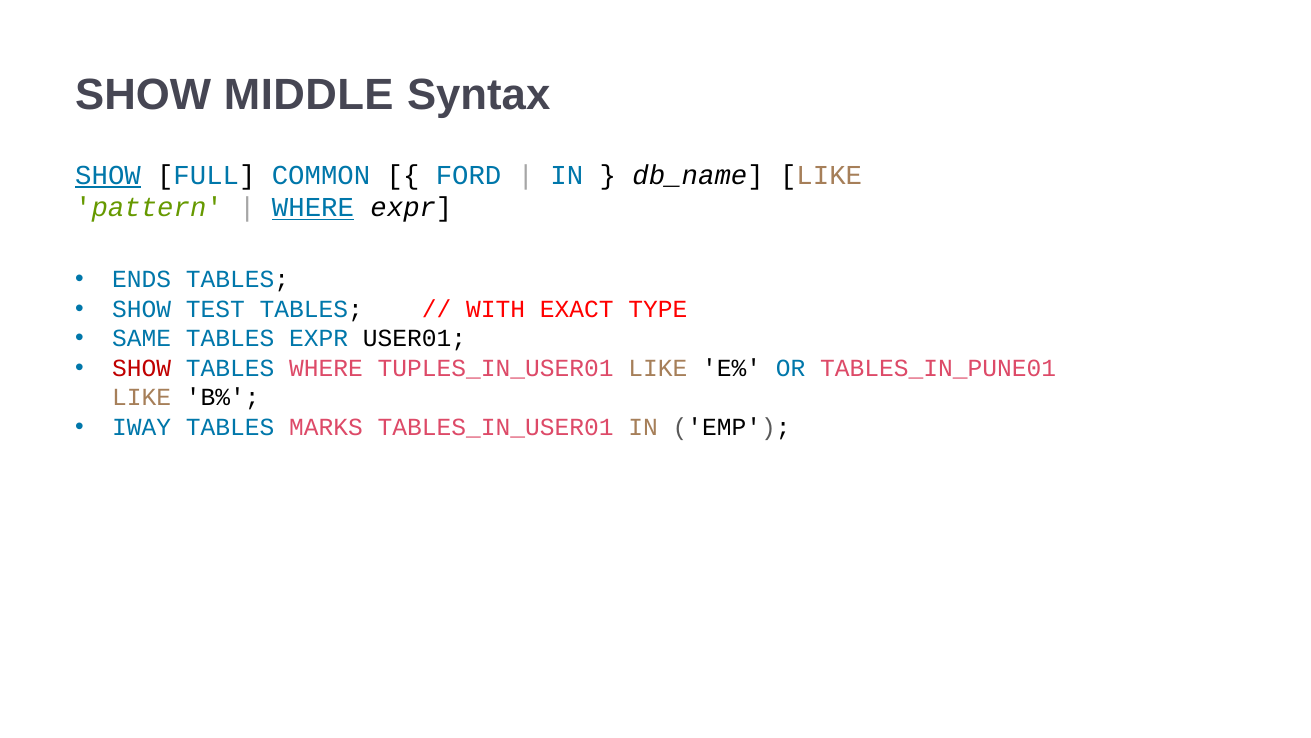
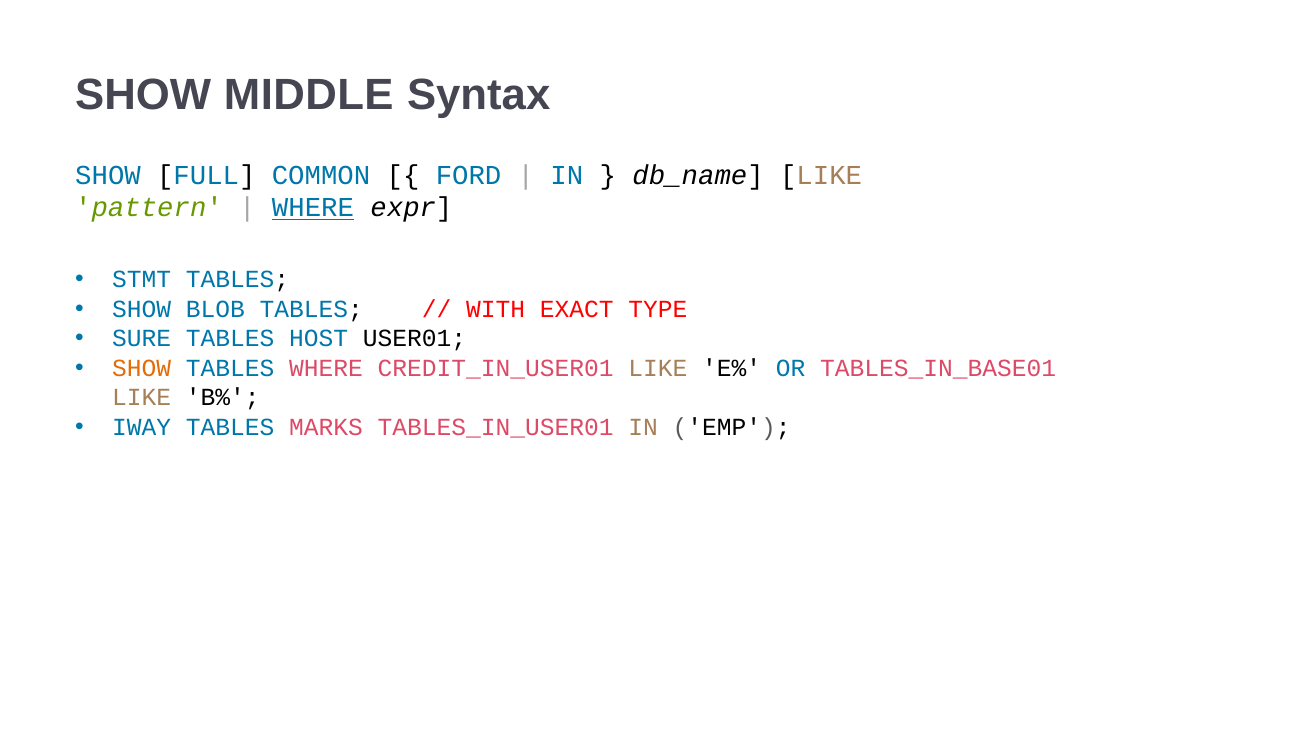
SHOW at (108, 175) underline: present -> none
ENDS: ENDS -> STMT
TEST: TEST -> BLOB
SAME: SAME -> SURE
TABLES EXPR: EXPR -> HOST
SHOW at (142, 368) colour: red -> orange
TUPLES_IN_USER01: TUPLES_IN_USER01 -> CREDIT_IN_USER01
TABLES_IN_PUNE01: TABLES_IN_PUNE01 -> TABLES_IN_BASE01
